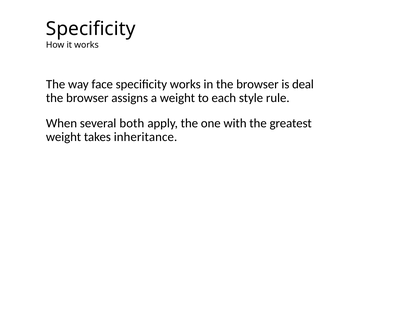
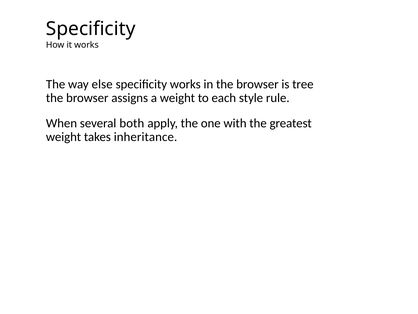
face: face -> else
deal: deal -> tree
